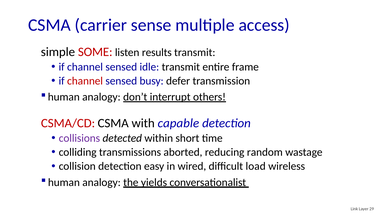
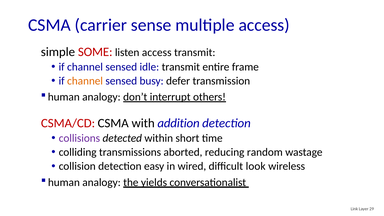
listen results: results -> access
channel at (85, 81) colour: red -> orange
capable: capable -> addition
load: load -> look
